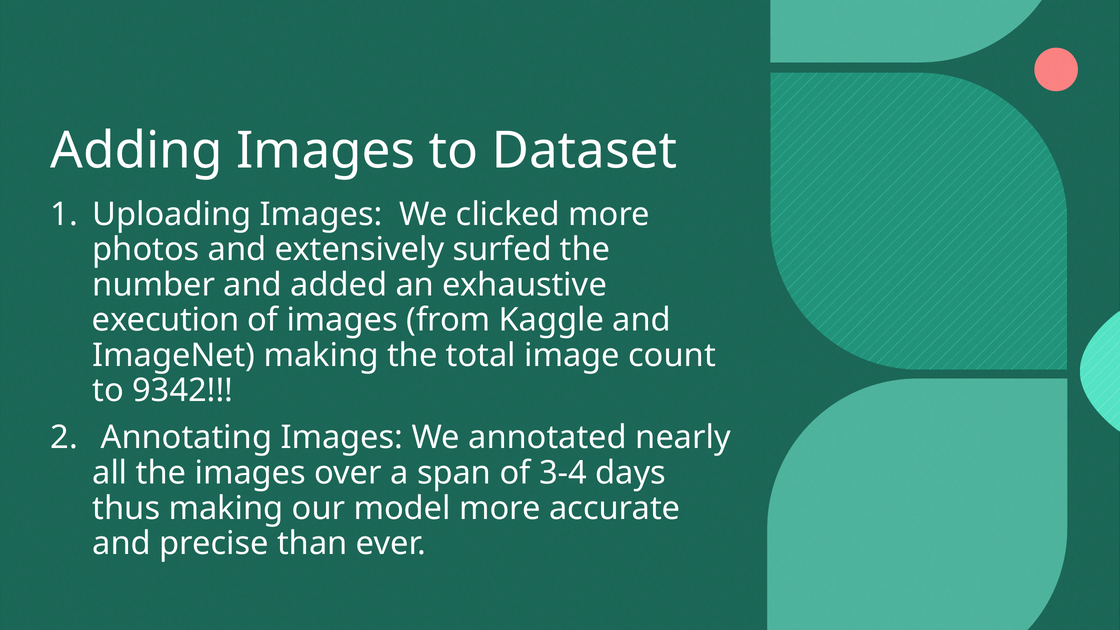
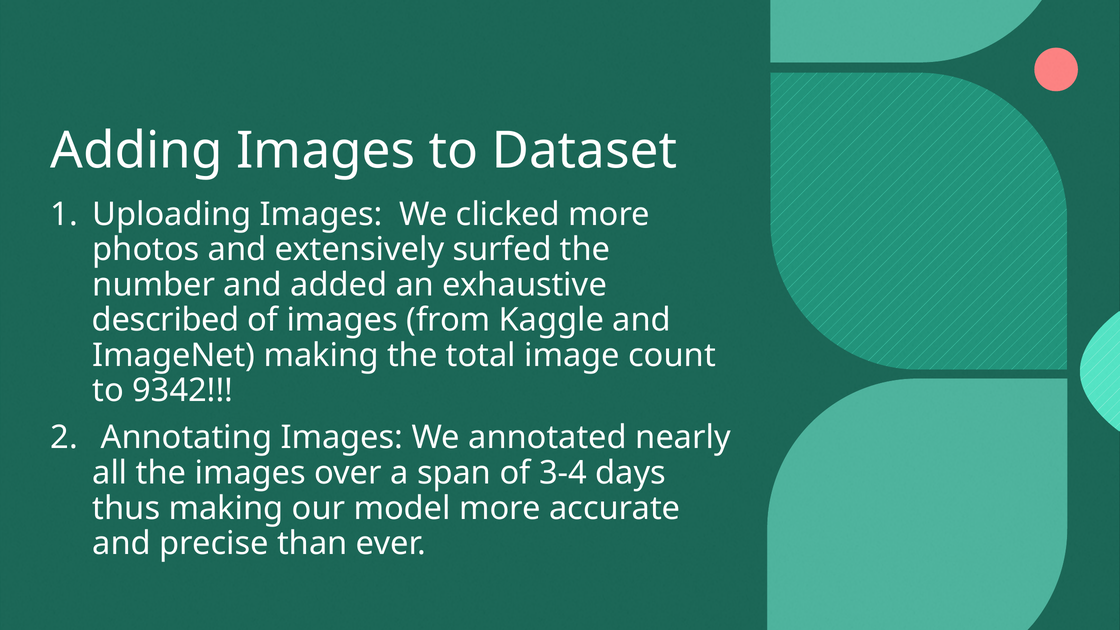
execution: execution -> described
